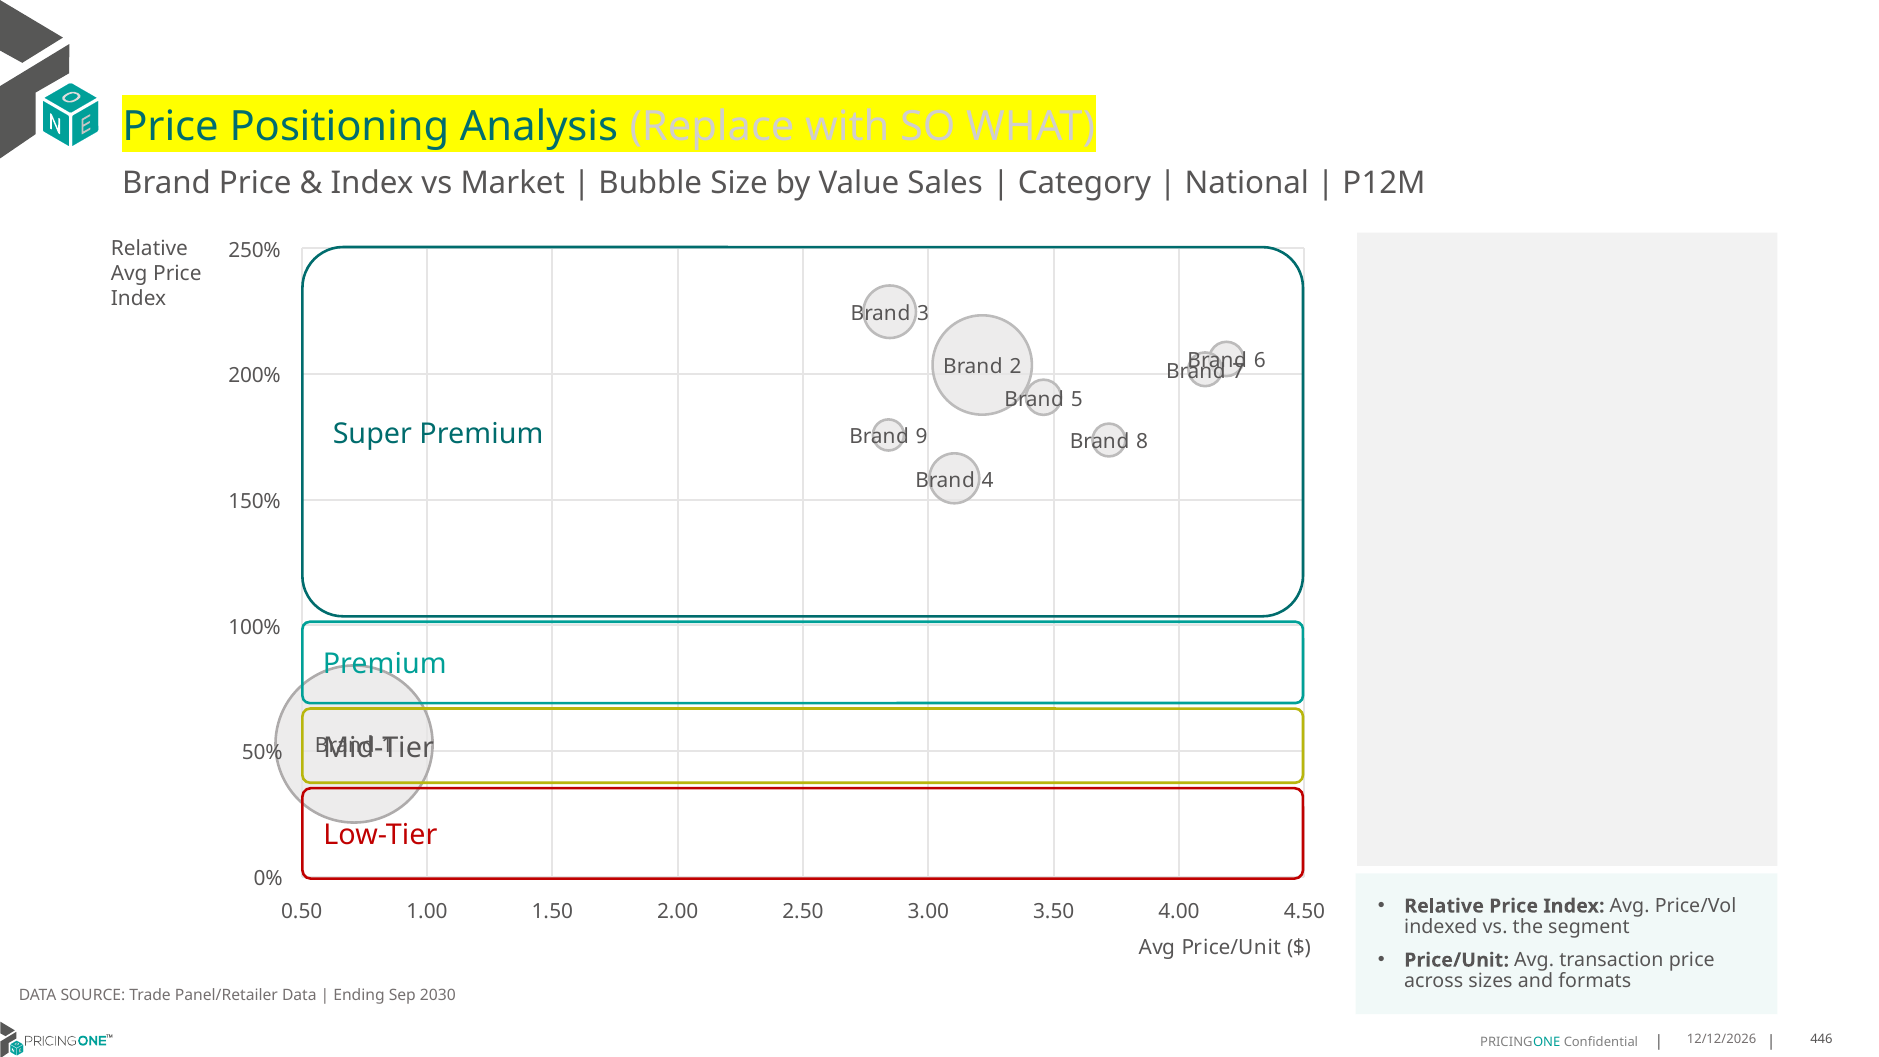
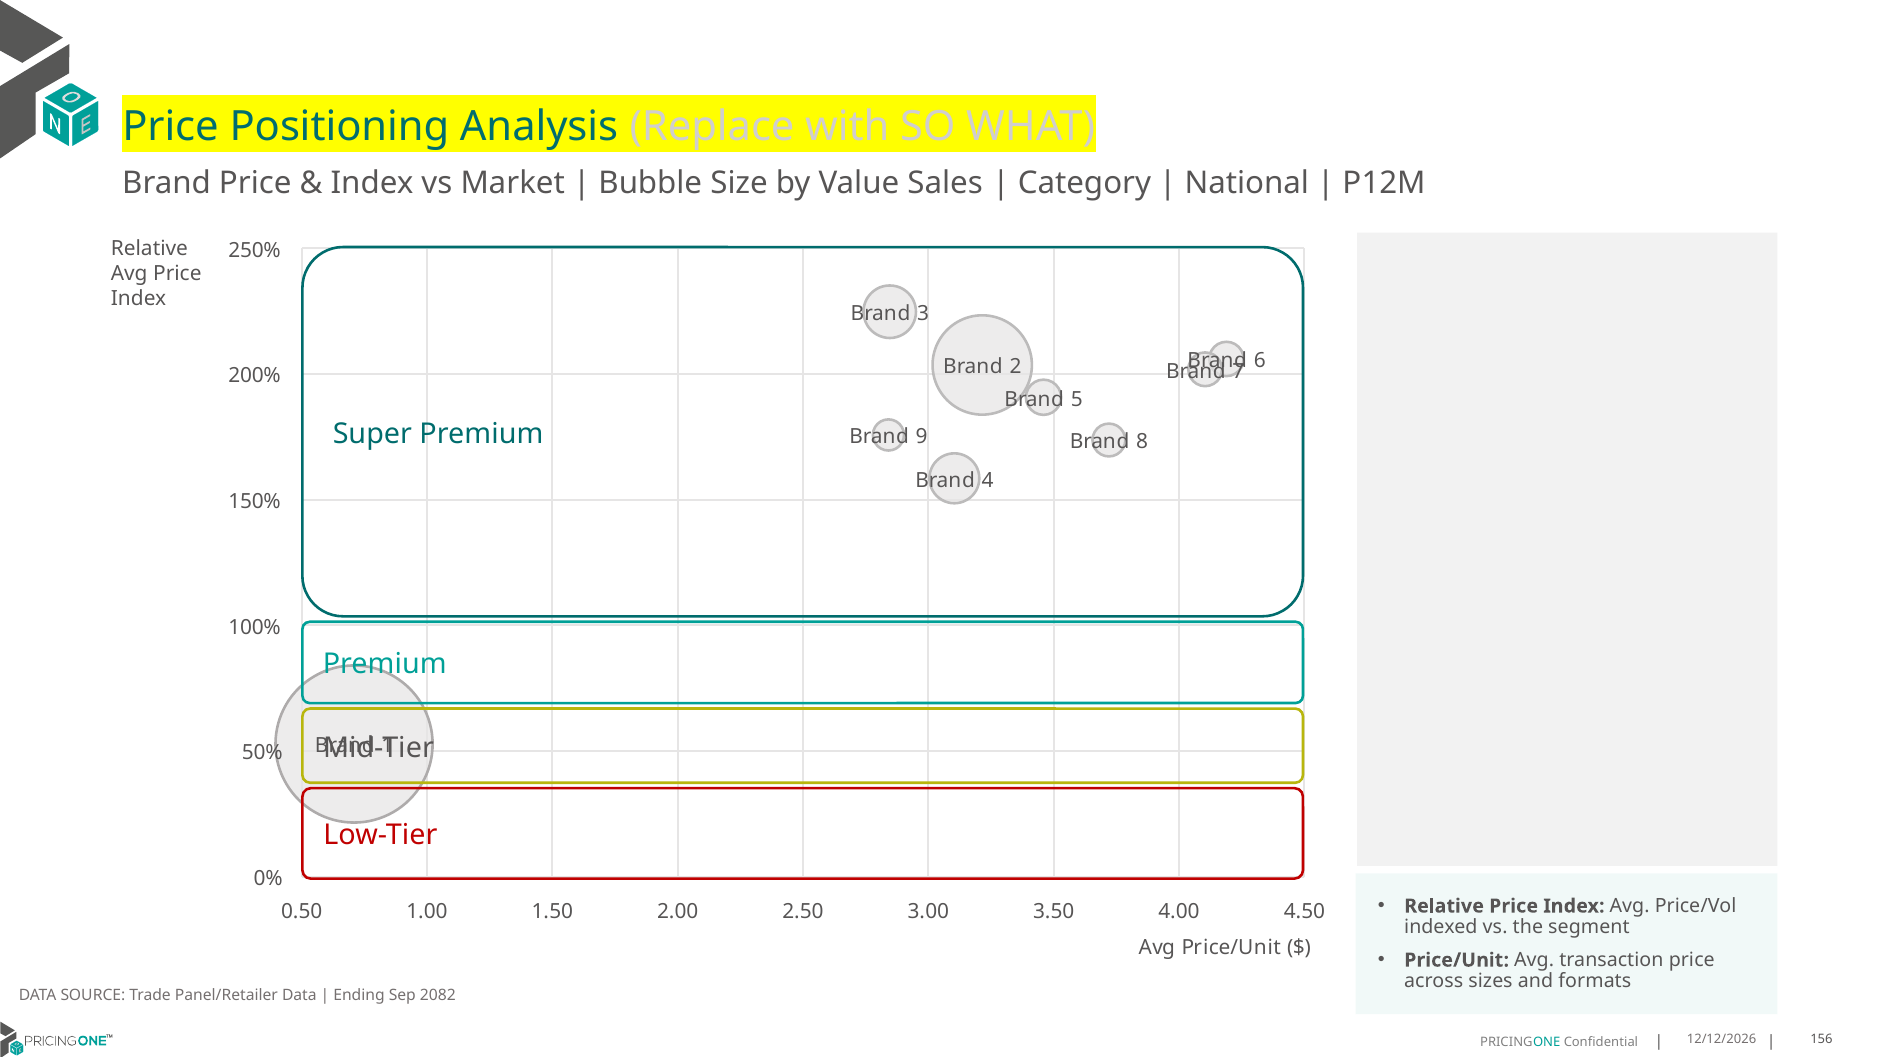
2030: 2030 -> 2082
446: 446 -> 156
